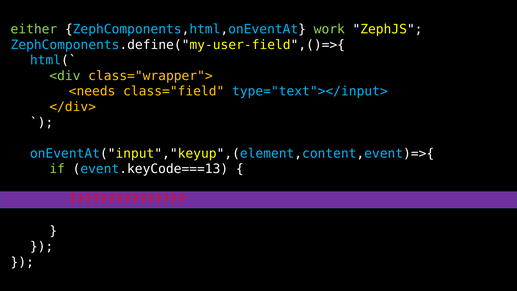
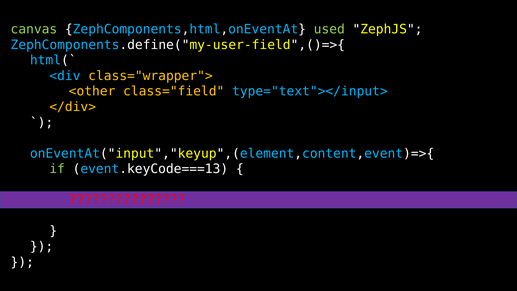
either: either -> canvas
work: work -> used
<div colour: light green -> light blue
<needs: <needs -> <other
